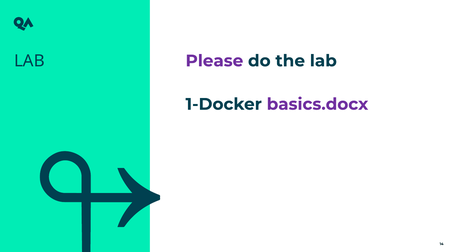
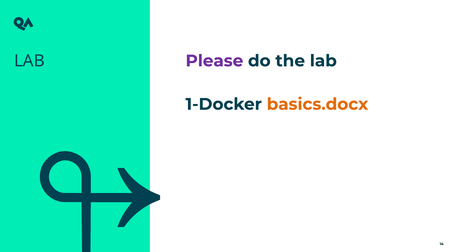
basics.docx colour: purple -> orange
